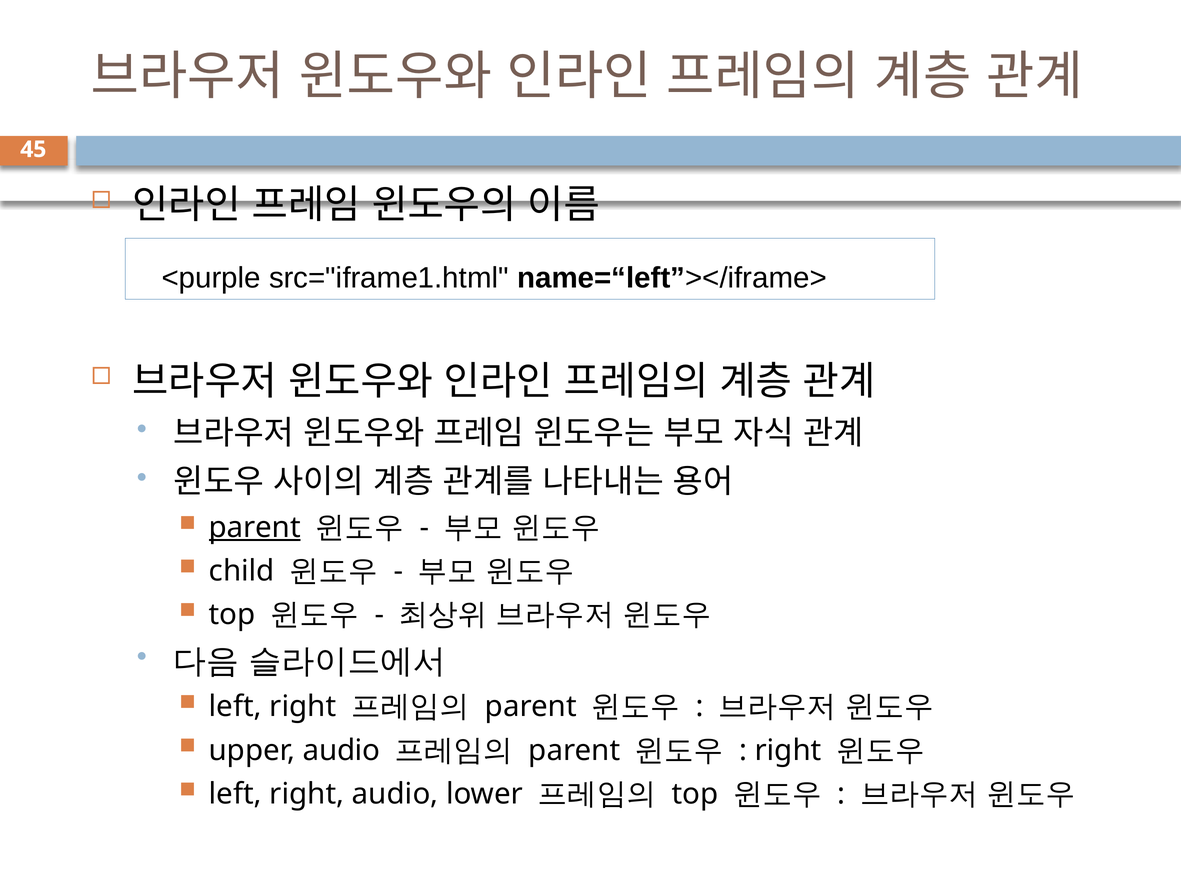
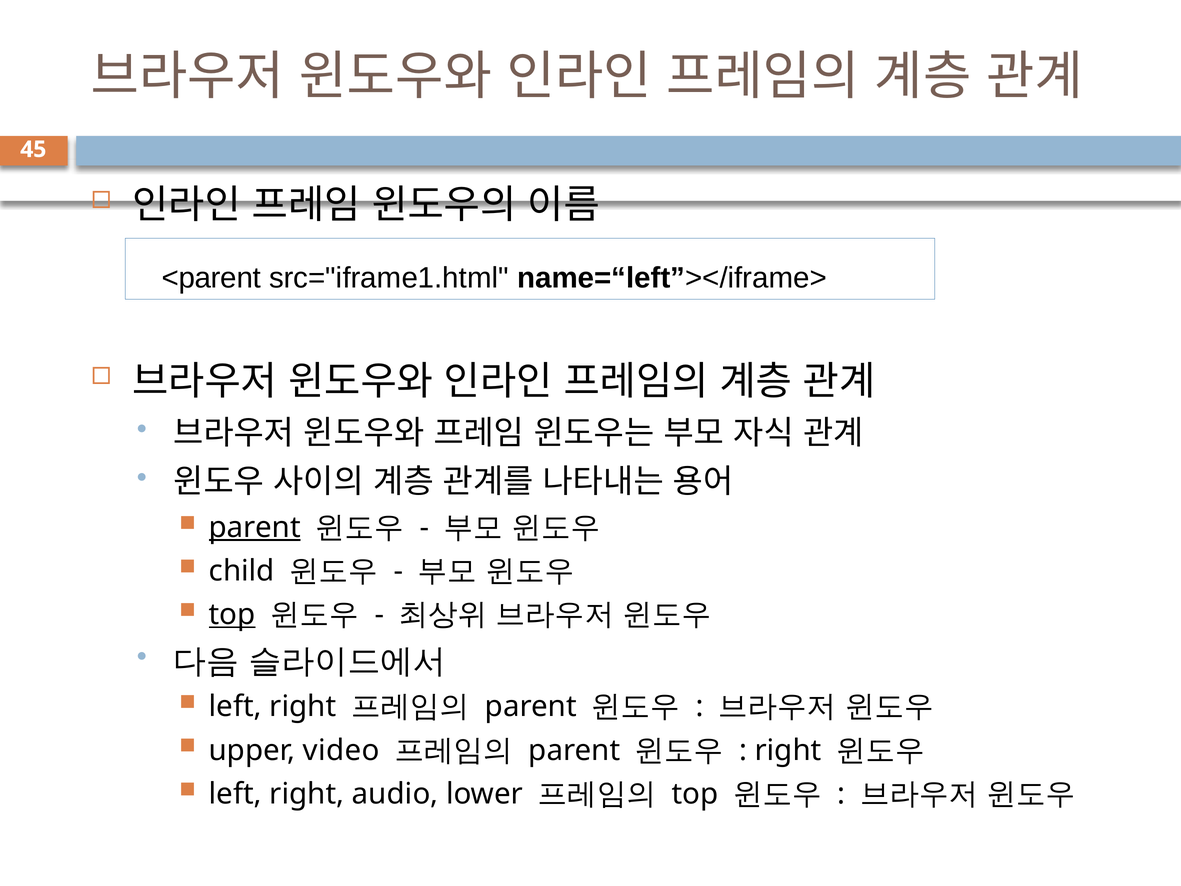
<purple: <purple -> <parent
top at (232, 614) underline: none -> present
upper audio: audio -> video
